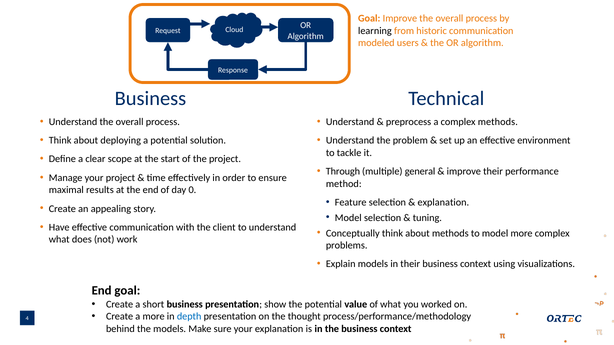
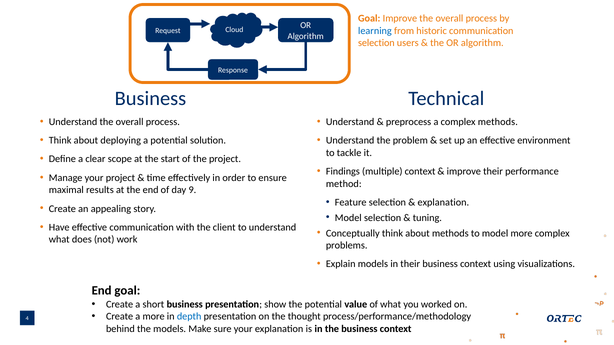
learning colour: black -> blue
modeled at (376, 43): modeled -> selection
Through: Through -> Findings
multiple general: general -> context
0: 0 -> 9
